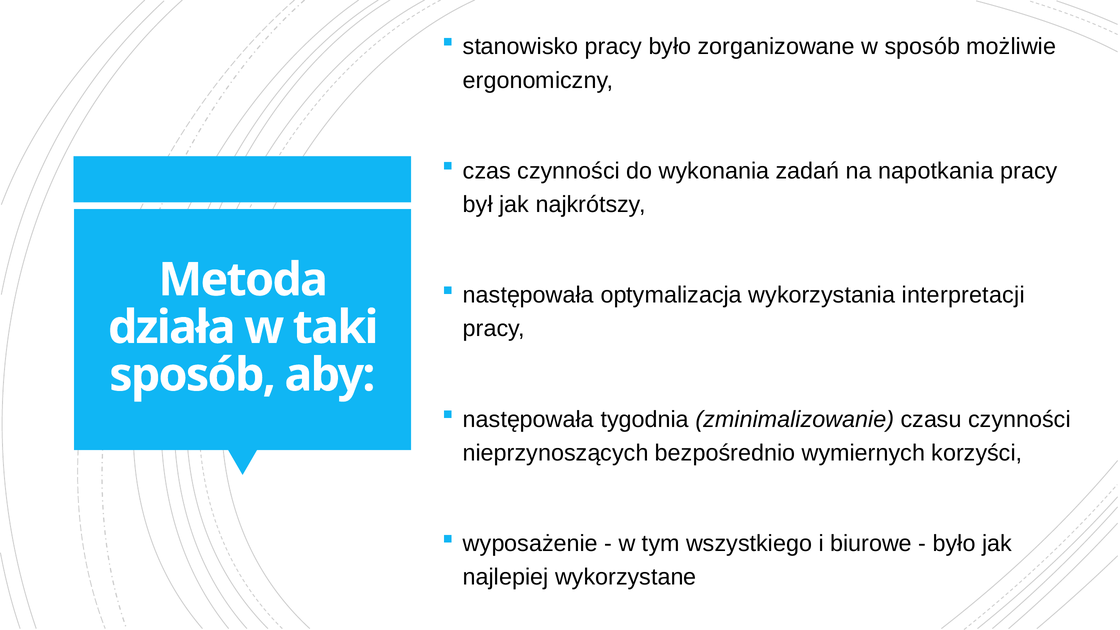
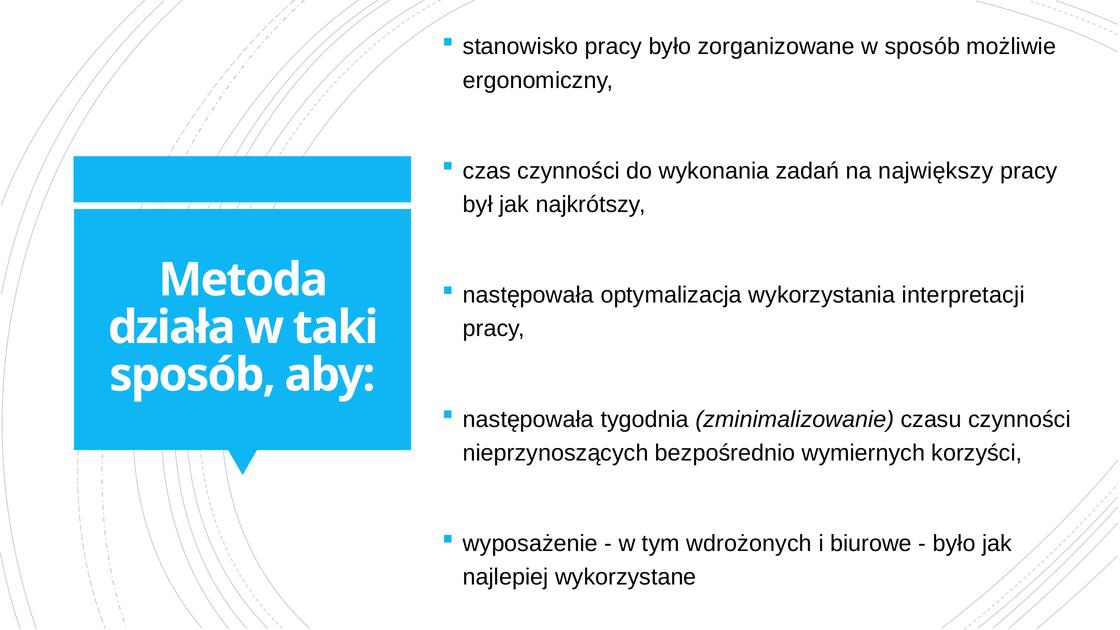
napotkania: napotkania -> największy
wszystkiego: wszystkiego -> wdrożonych
